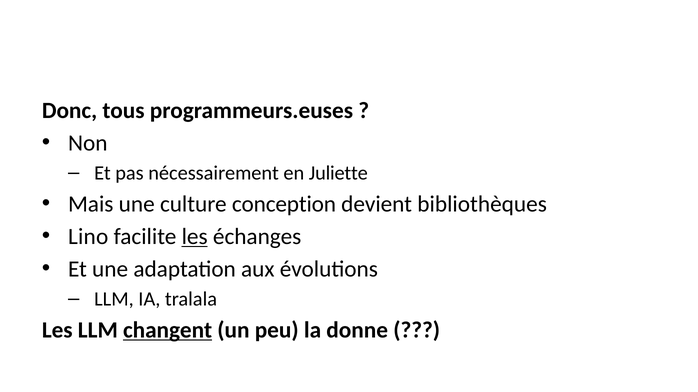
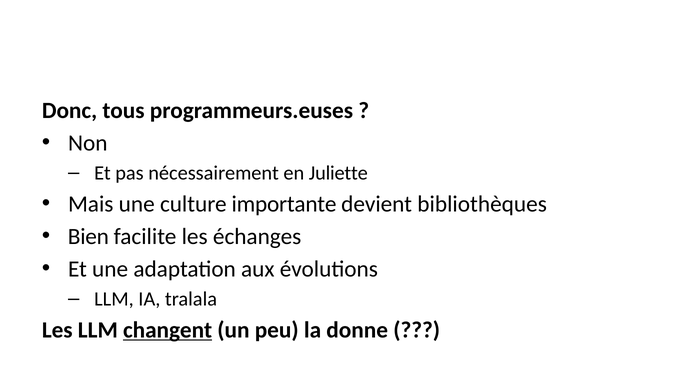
conception: conception -> importante
Lino: Lino -> Bien
les at (195, 237) underline: present -> none
